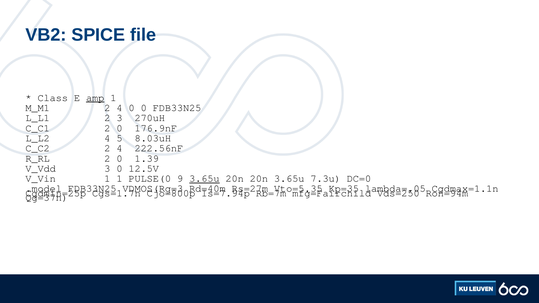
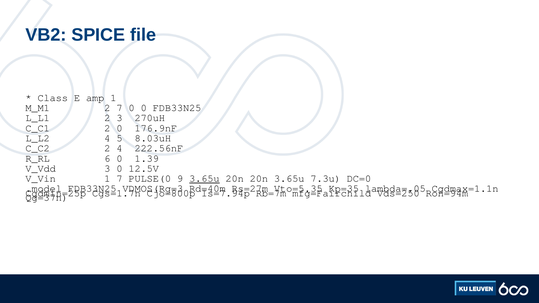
amp underline: present -> none
M_M1 2 4: 4 -> 7
R_RL 2: 2 -> 6
1 1: 1 -> 7
